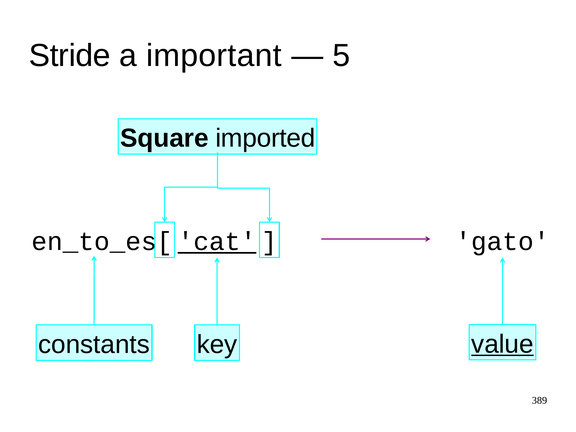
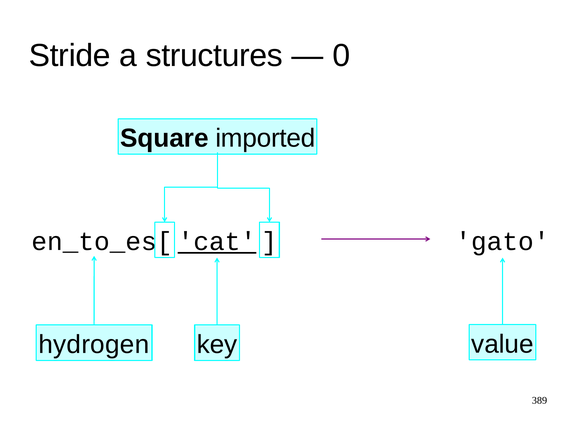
important: important -> structures
5: 5 -> 0
constants: constants -> hydrogen
value underline: present -> none
